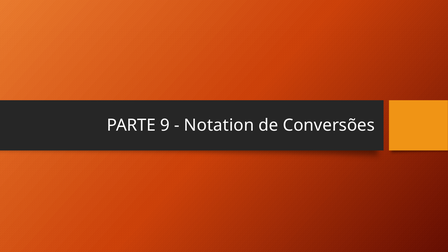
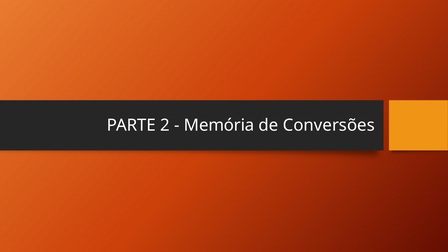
9: 9 -> 2
Notation: Notation -> Memória
